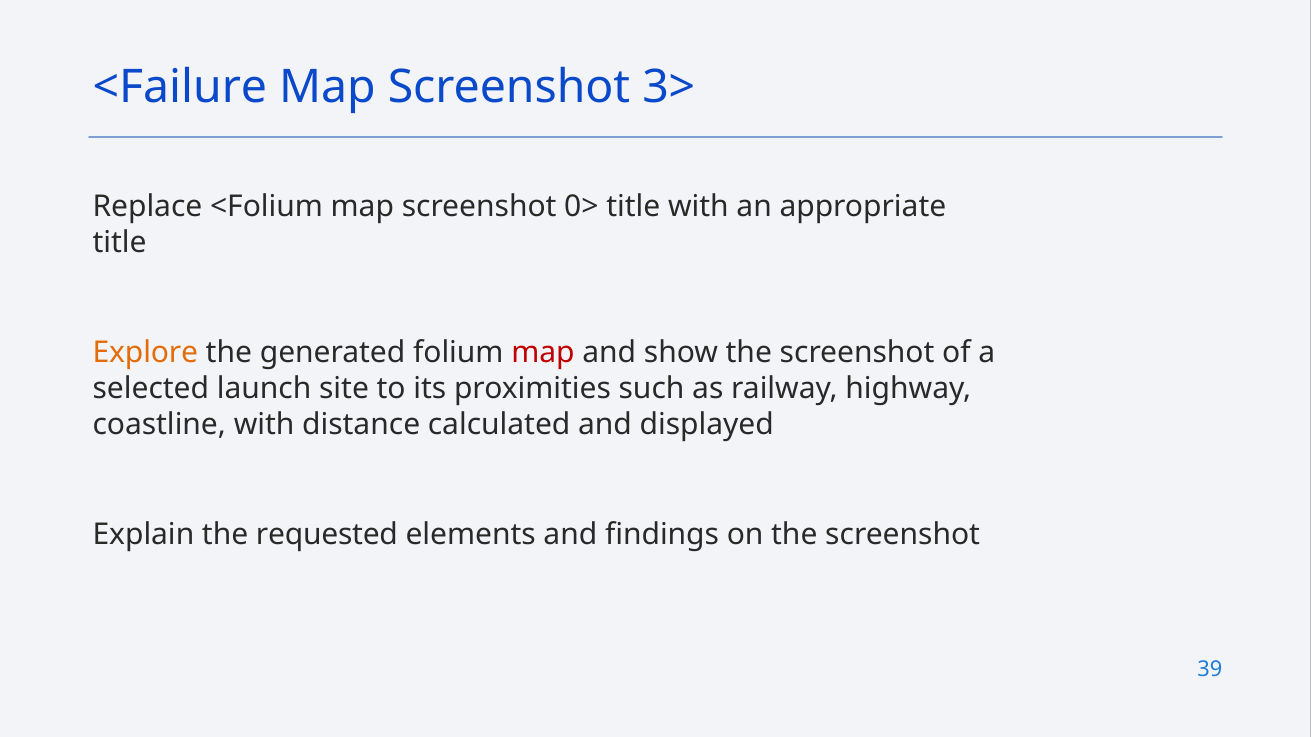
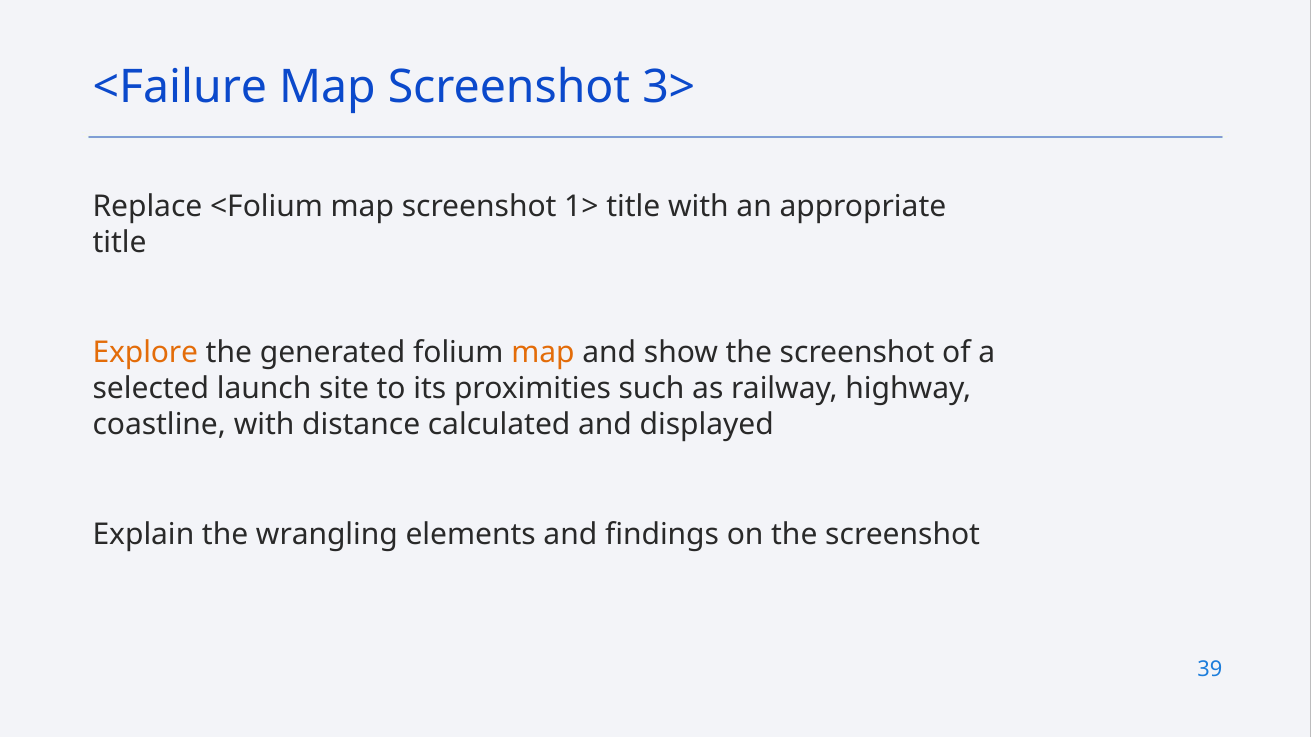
0>: 0> -> 1>
map at (543, 353) colour: red -> orange
requested: requested -> wrangling
